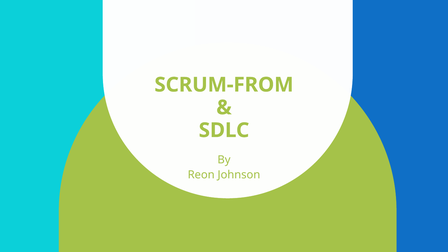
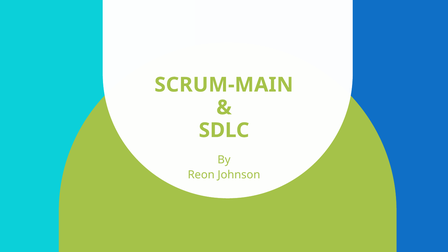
SCRUM-FROM: SCRUM-FROM -> SCRUM-MAIN
